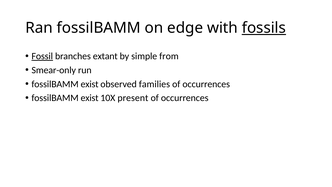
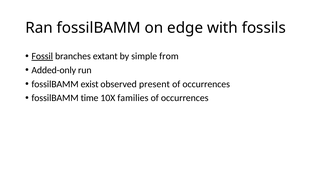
fossils underline: present -> none
Smear-only: Smear-only -> Added-only
families: families -> present
exist at (90, 98): exist -> time
present: present -> families
